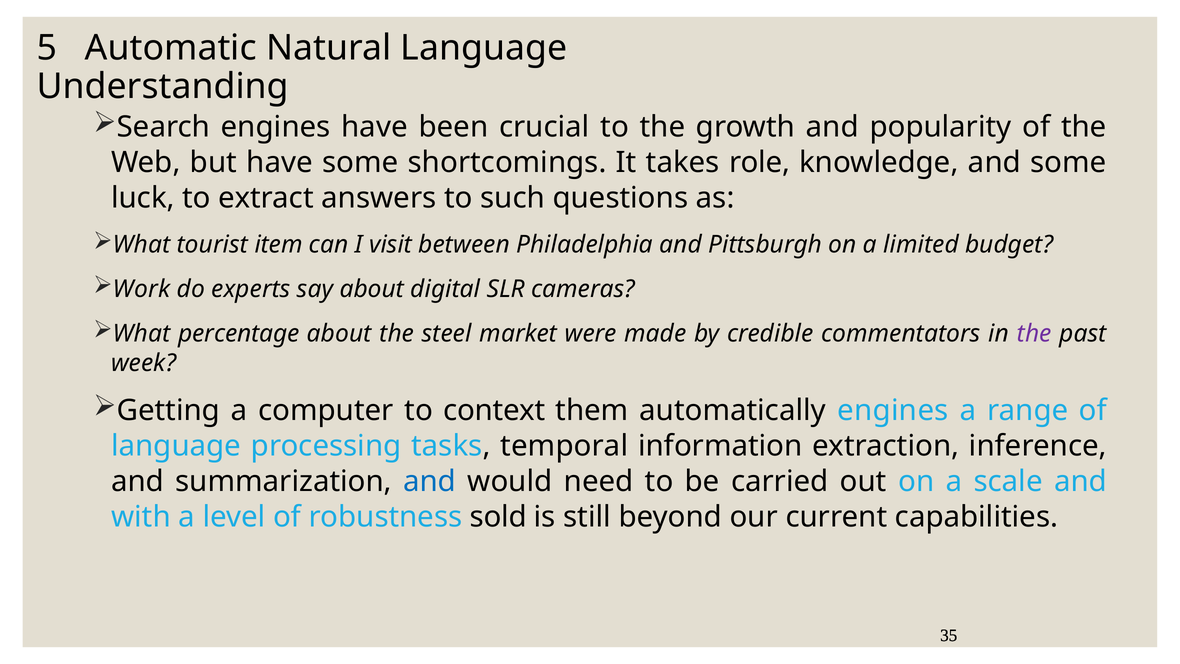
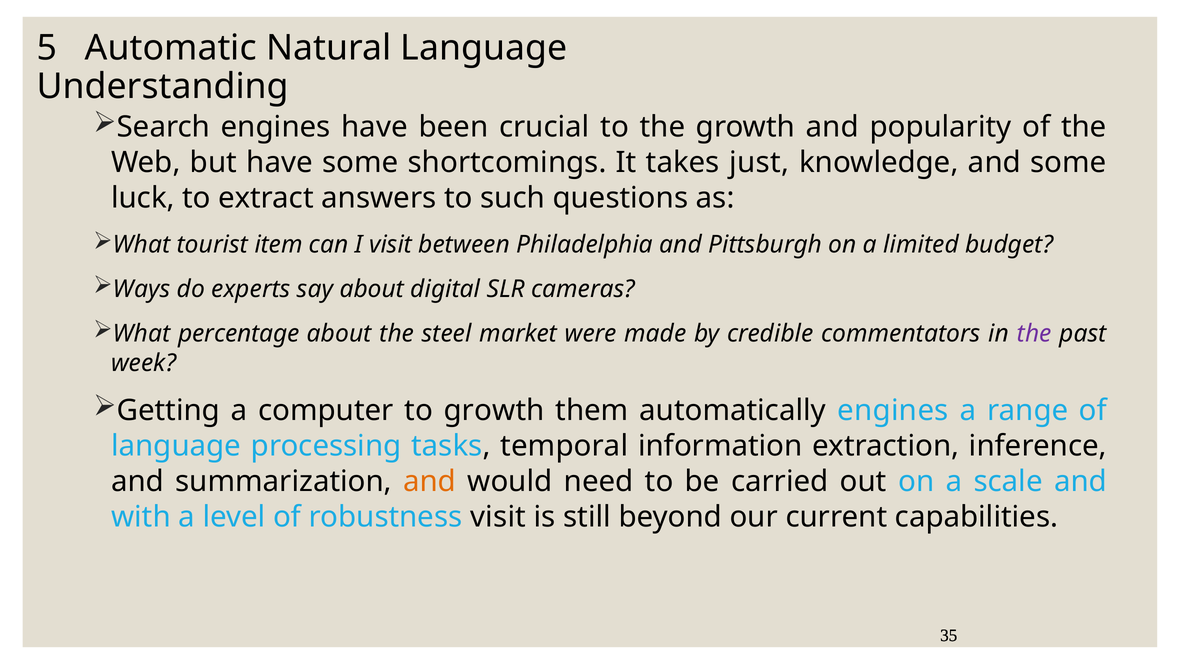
role: role -> just
Work: Work -> Ways
to context: context -> growth
and at (430, 481) colour: blue -> orange
robustness sold: sold -> visit
